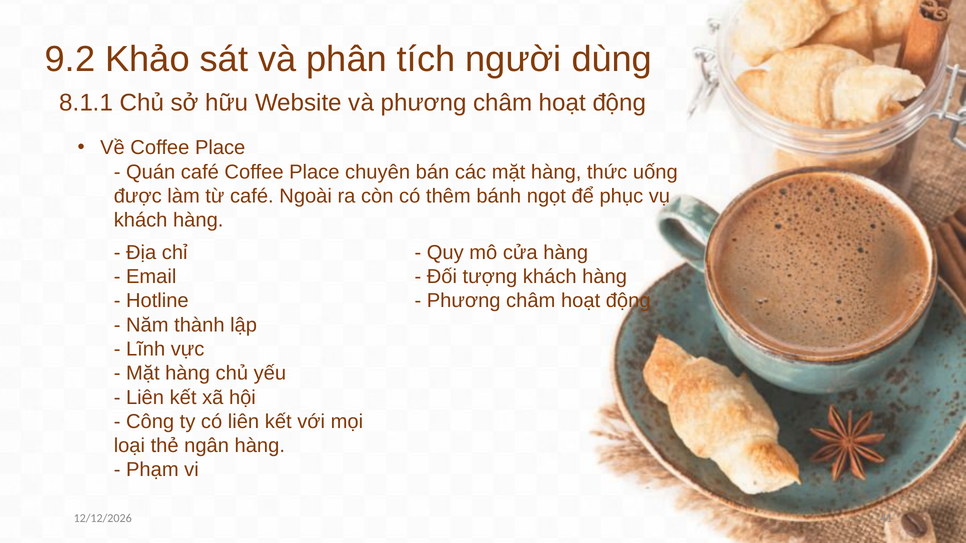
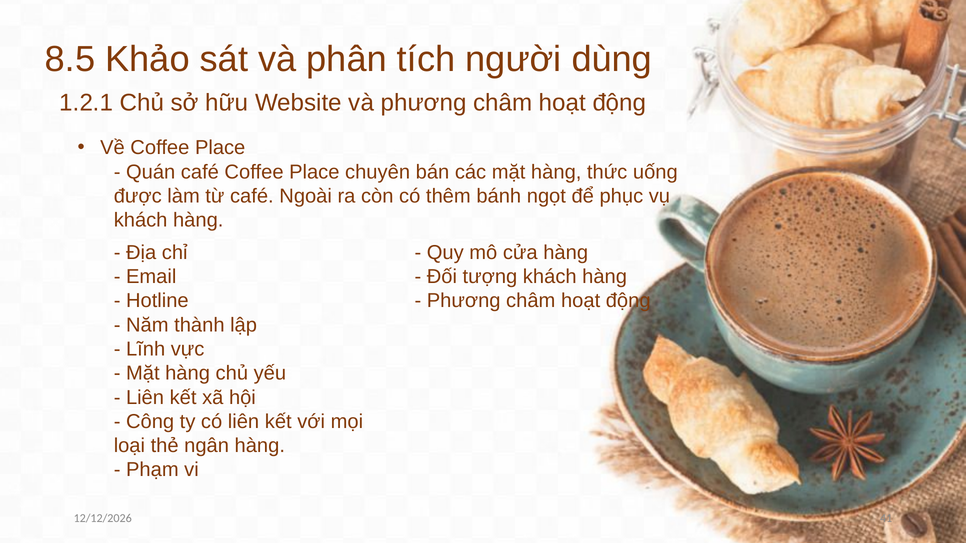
9.2: 9.2 -> 8.5
8.1.1: 8.1.1 -> 1.2.1
